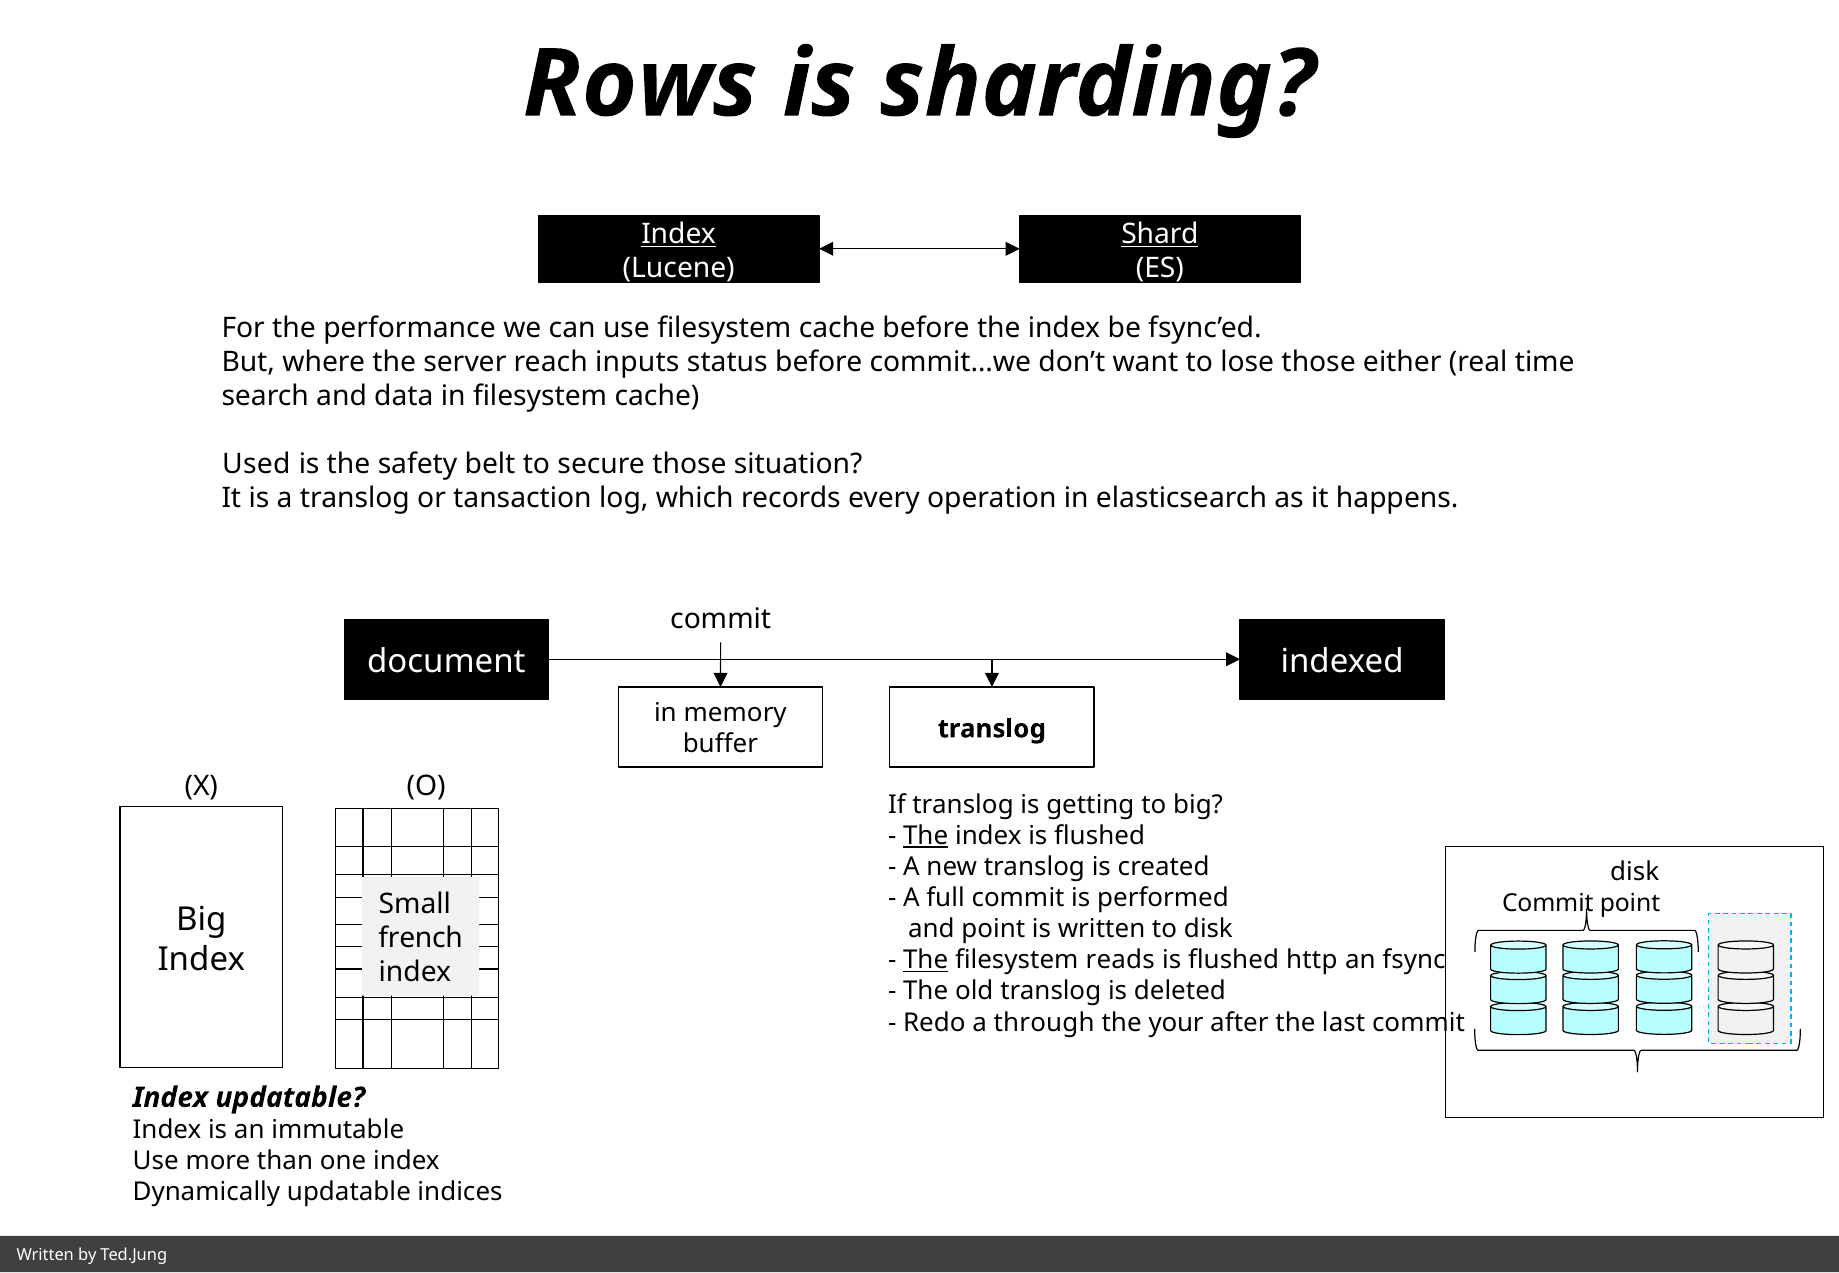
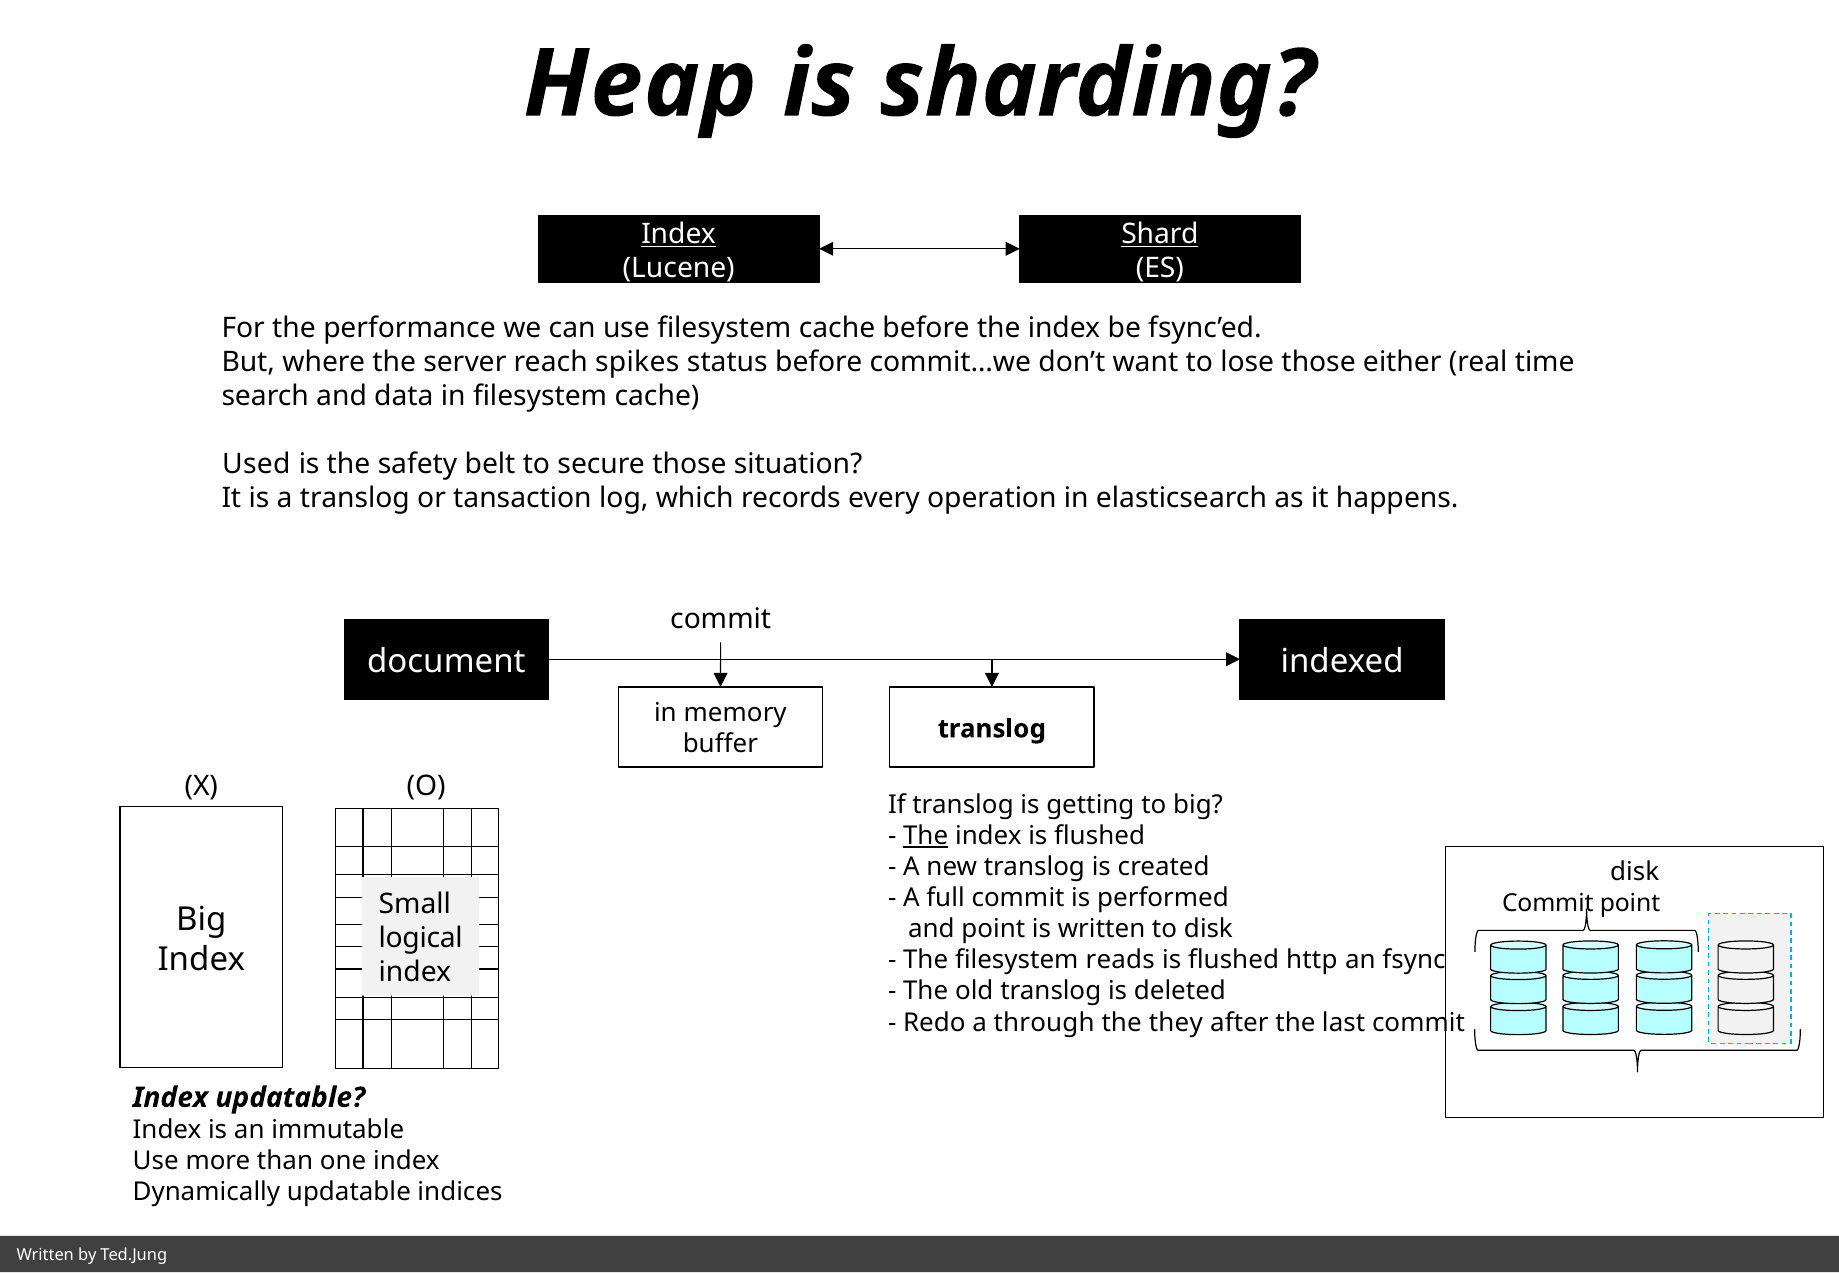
Rows: Rows -> Heap
inputs: inputs -> spikes
french: french -> logical
The at (926, 960) underline: present -> none
your: your -> they
